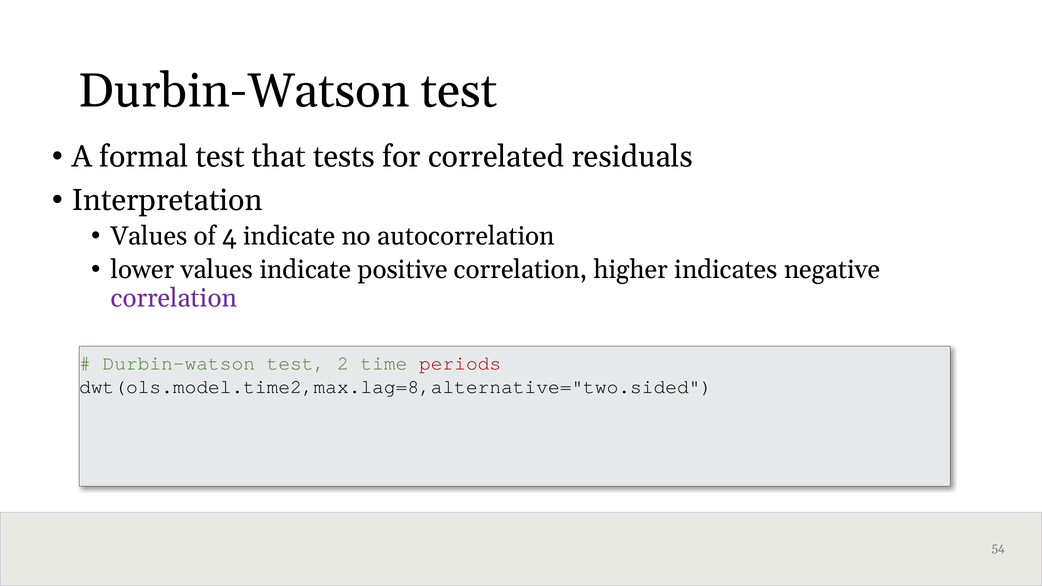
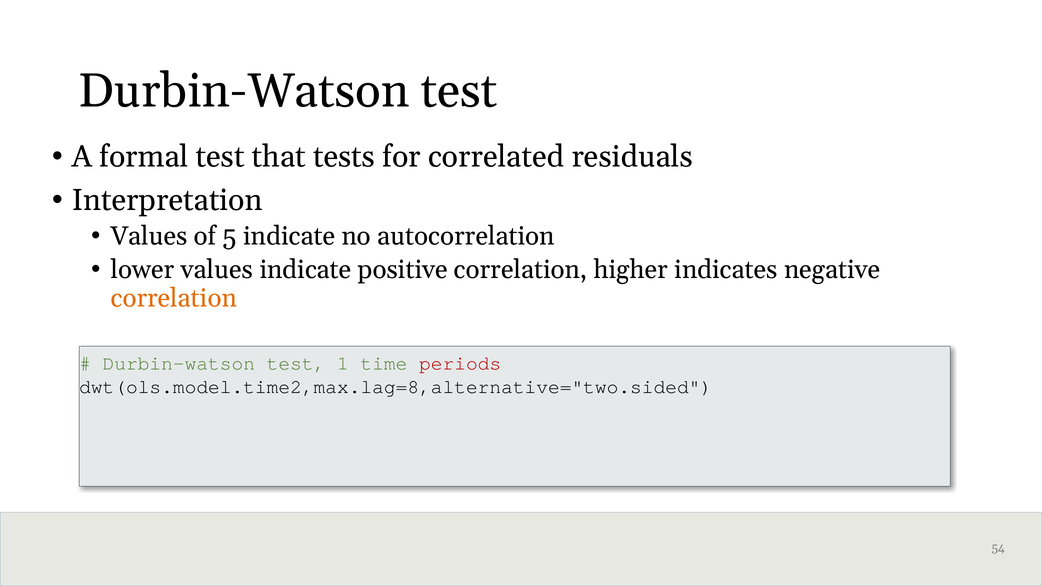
4: 4 -> 5
correlation at (174, 298) colour: purple -> orange
2: 2 -> 1
